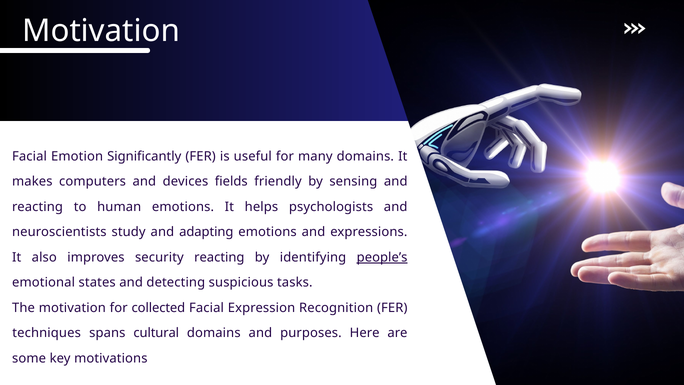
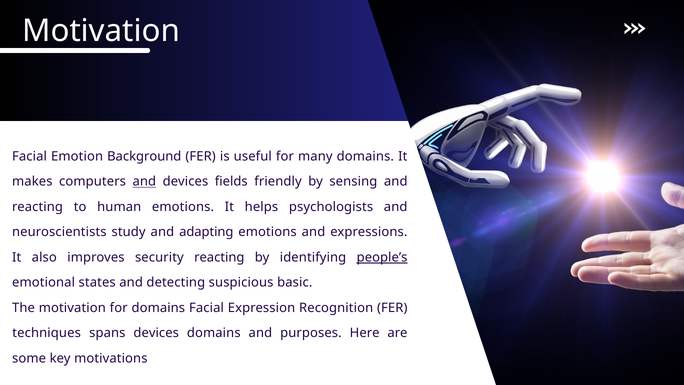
Significantly: Significantly -> Background
and at (144, 181) underline: none -> present
tasks: tasks -> basic
for collected: collected -> domains
spans cultural: cultural -> devices
